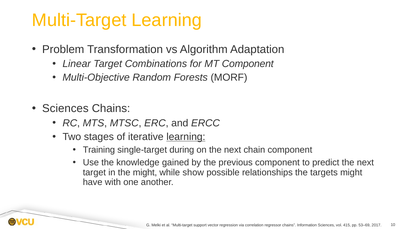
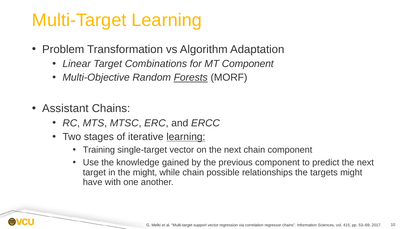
Forests underline: none -> present
Sciences at (65, 109): Sciences -> Assistant
single-target during: during -> vector
while show: show -> chain
